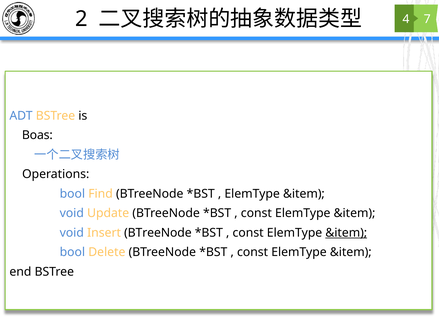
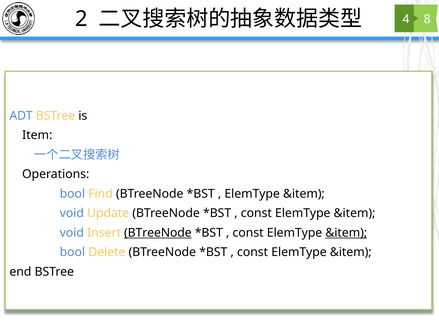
7: 7 -> 8
Boas: Boas -> Item
BTreeNode at (158, 233) underline: none -> present
